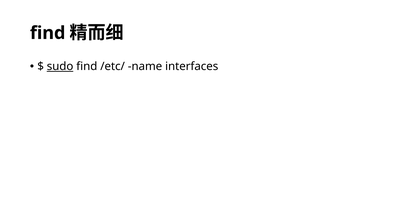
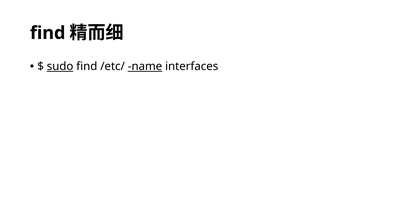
name underline: none -> present
